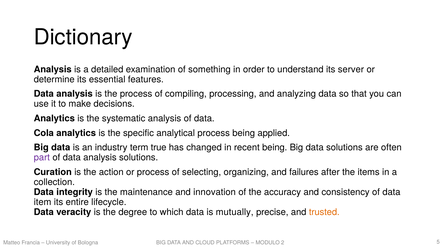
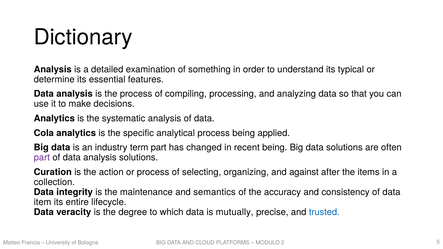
server: server -> typical
term true: true -> part
failures: failures -> against
innovation: innovation -> semantics
trusted colour: orange -> blue
